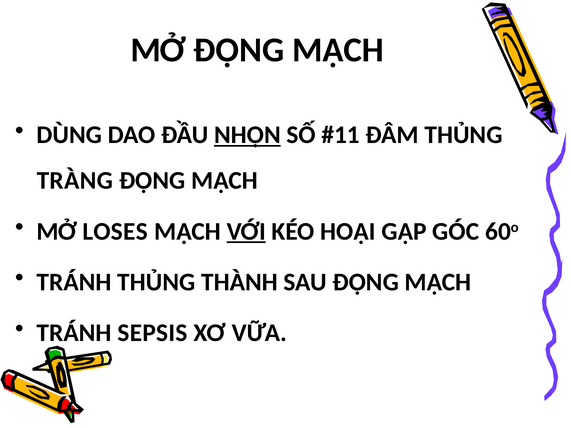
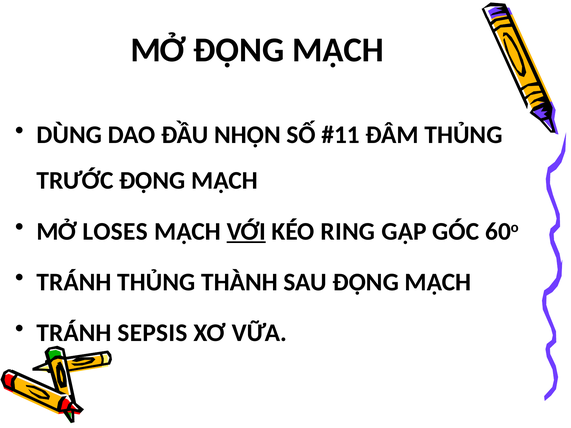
NHỌN underline: present -> none
TRÀNG: TRÀNG -> TRƯỚC
HOẠI: HOẠI -> RING
